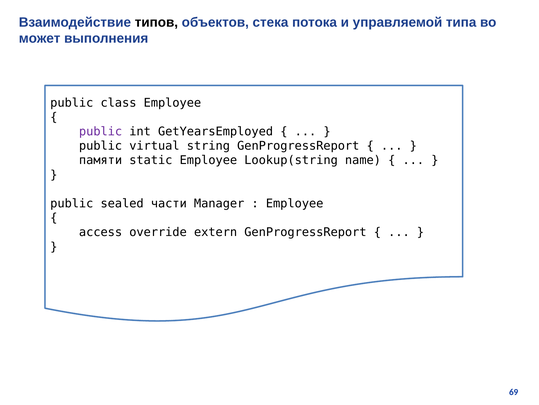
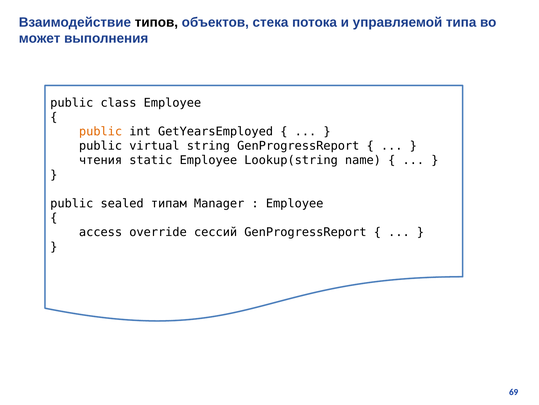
public at (101, 131) colour: purple -> orange
памяти: памяти -> чтения
части: части -> типам
extern: extern -> сессий
